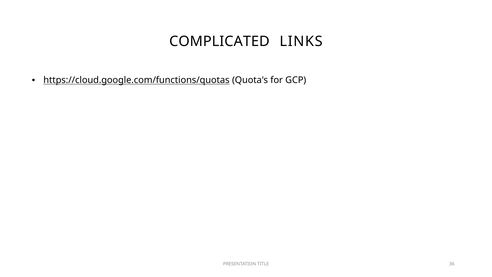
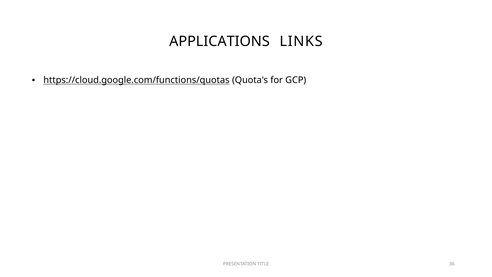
COMPLICATED: COMPLICATED -> APPLICATIONS
